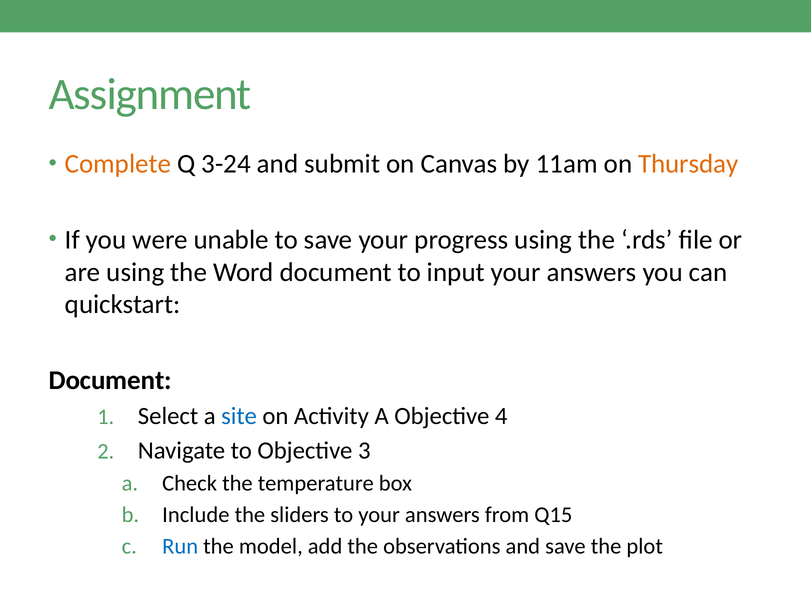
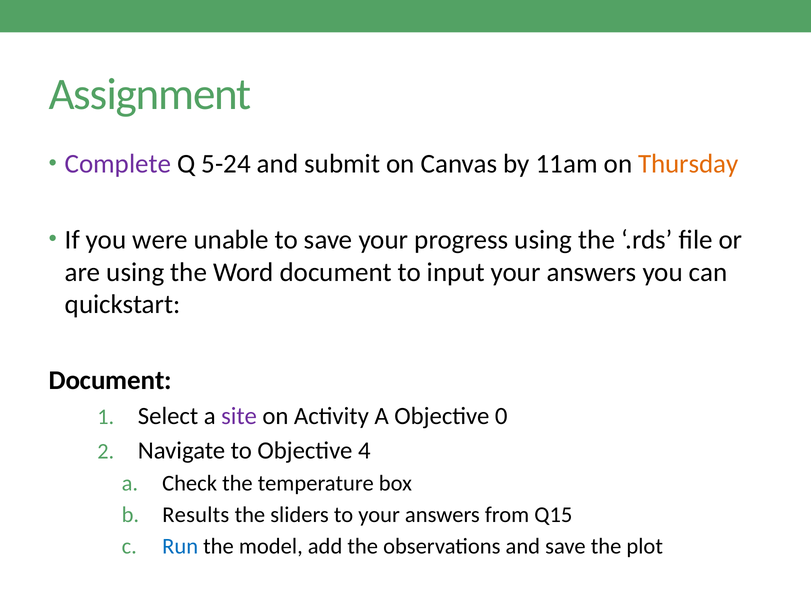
Complete colour: orange -> purple
3-24: 3-24 -> 5-24
site colour: blue -> purple
4: 4 -> 0
3: 3 -> 4
Include: Include -> Results
